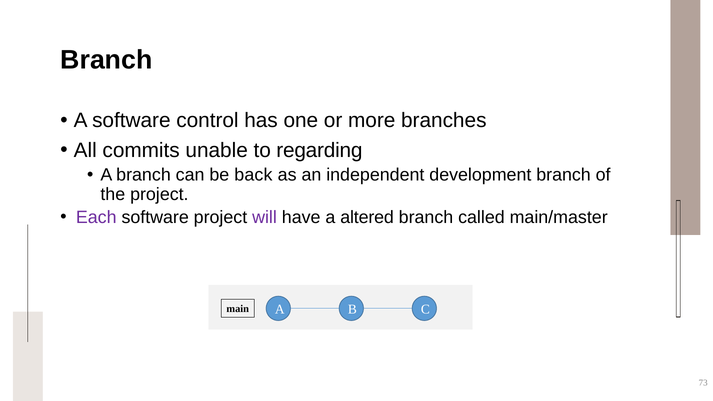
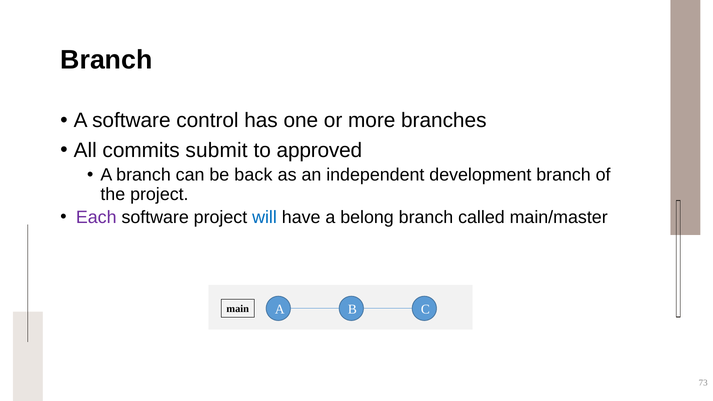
unable: unable -> submit
regarding: regarding -> approved
will colour: purple -> blue
altered: altered -> belong
